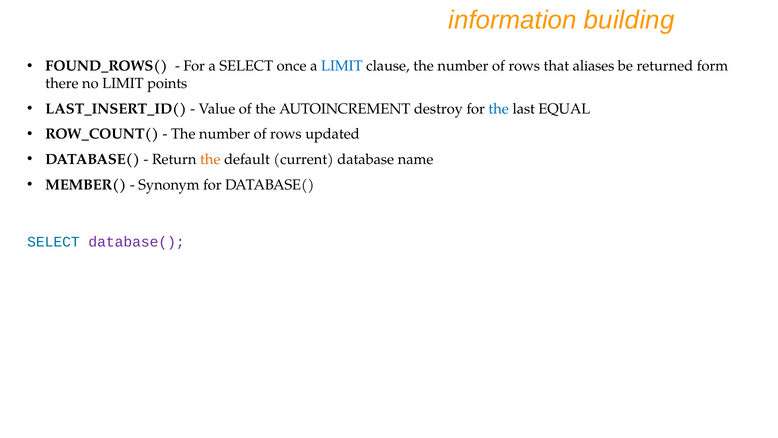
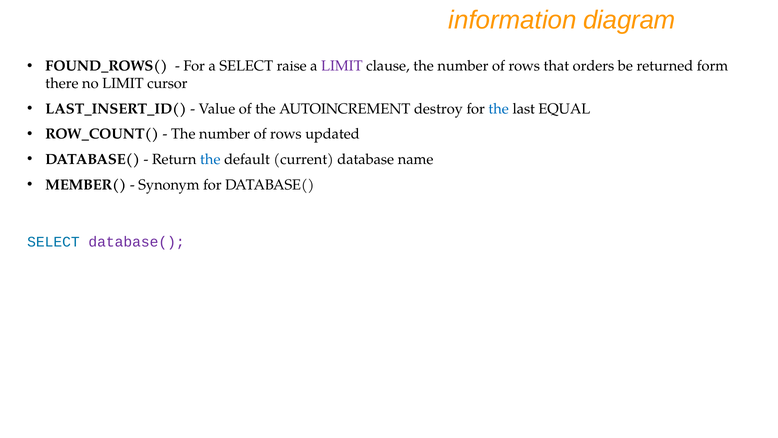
building: building -> diagram
once: once -> raise
LIMIT at (342, 66) colour: blue -> purple
aliases: aliases -> orders
points: points -> cursor
the at (210, 159) colour: orange -> blue
